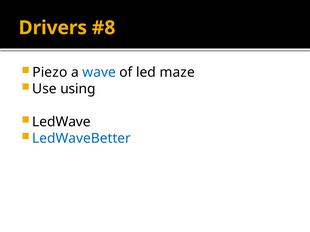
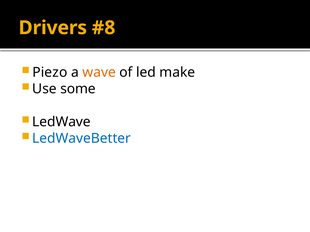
wave colour: blue -> orange
maze: maze -> make
using: using -> some
